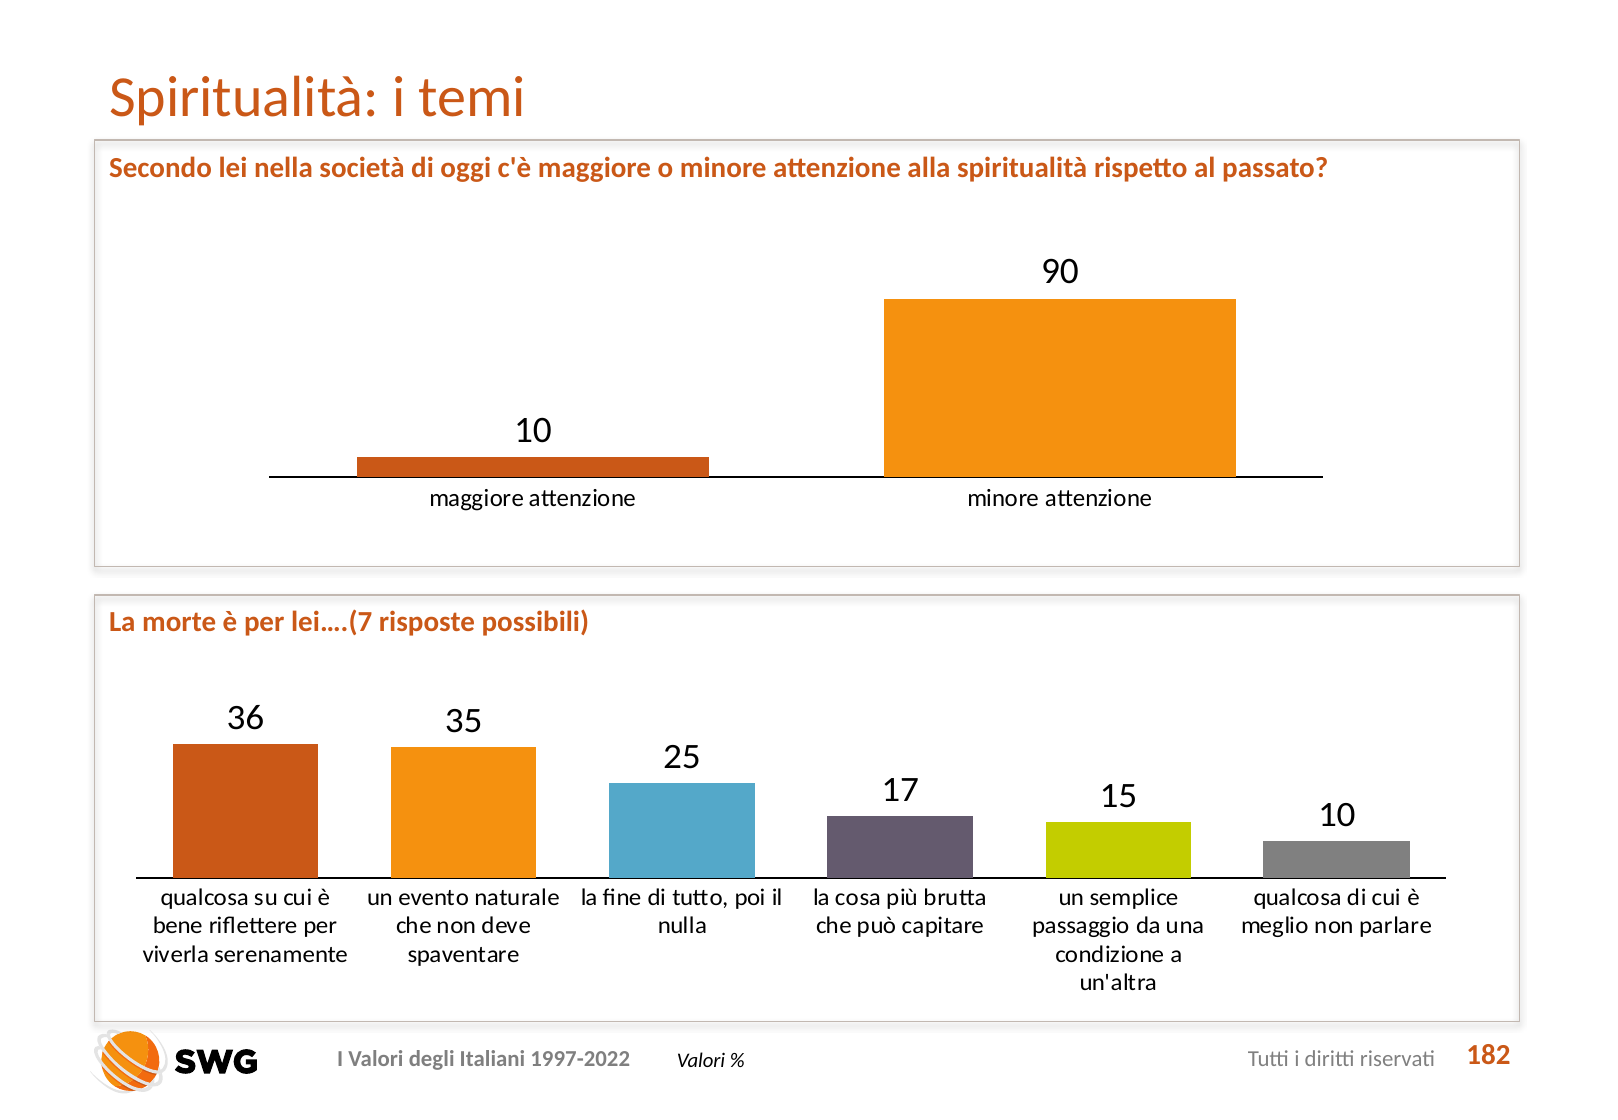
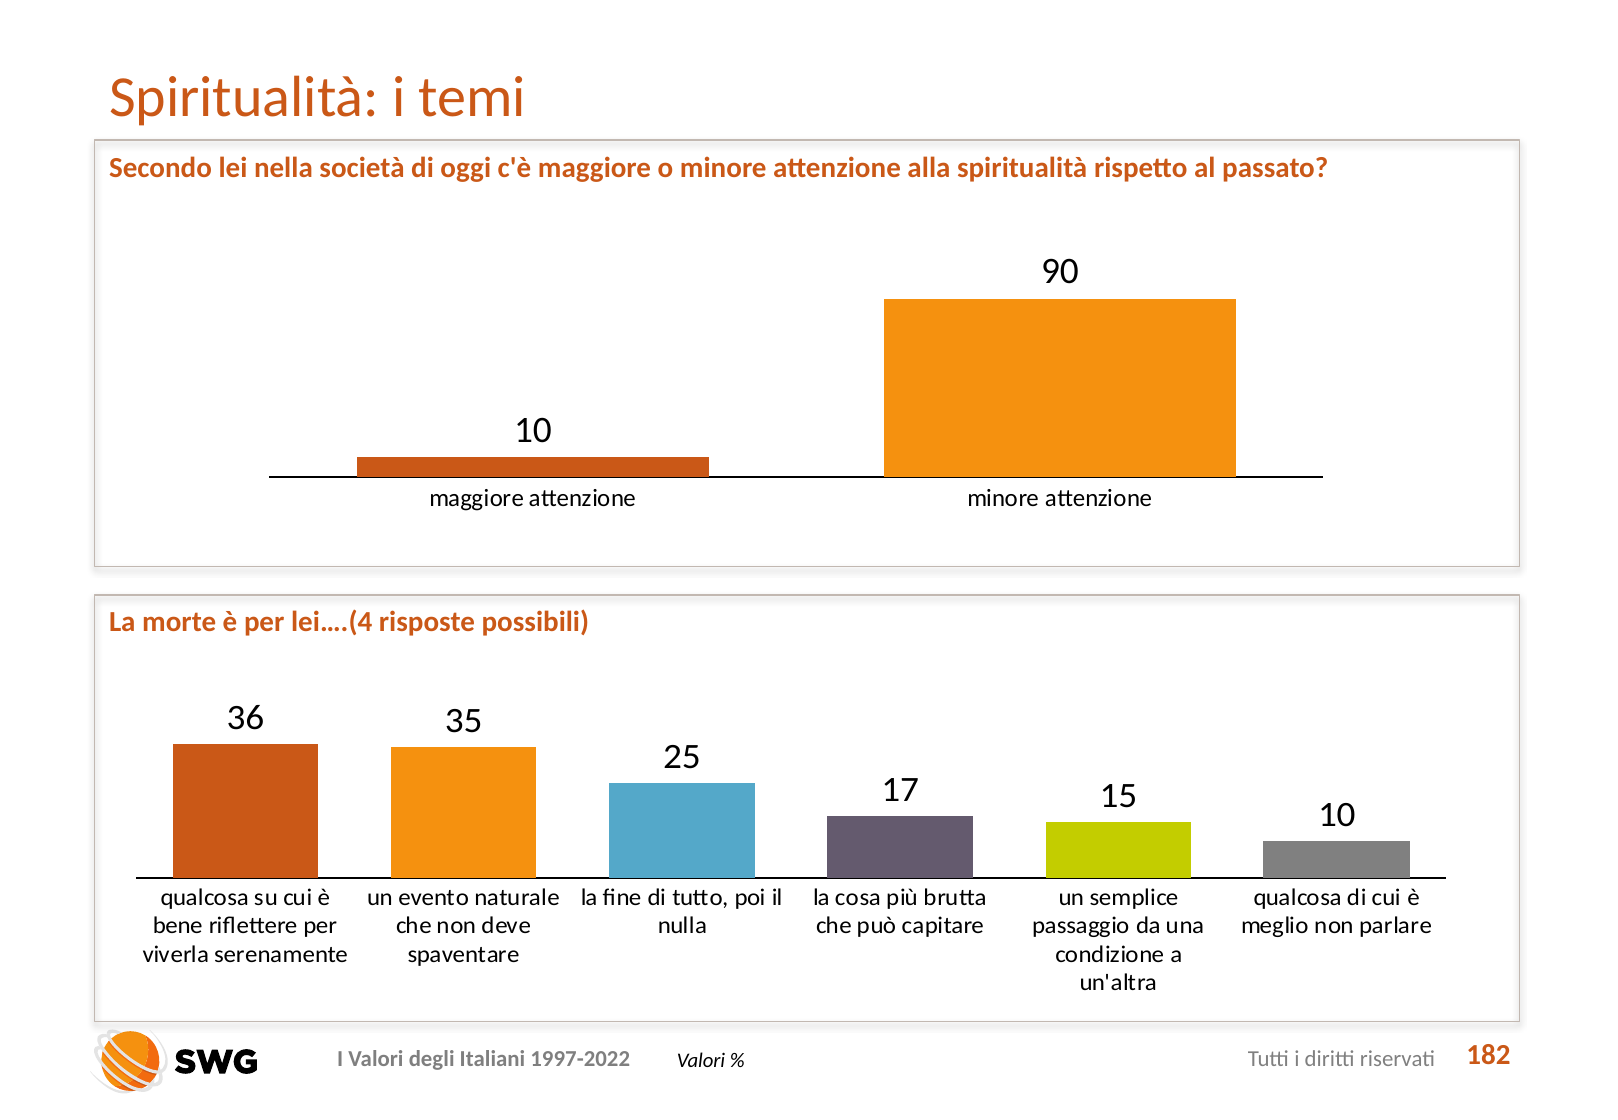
lei….(7: lei….(7 -> lei….(4
